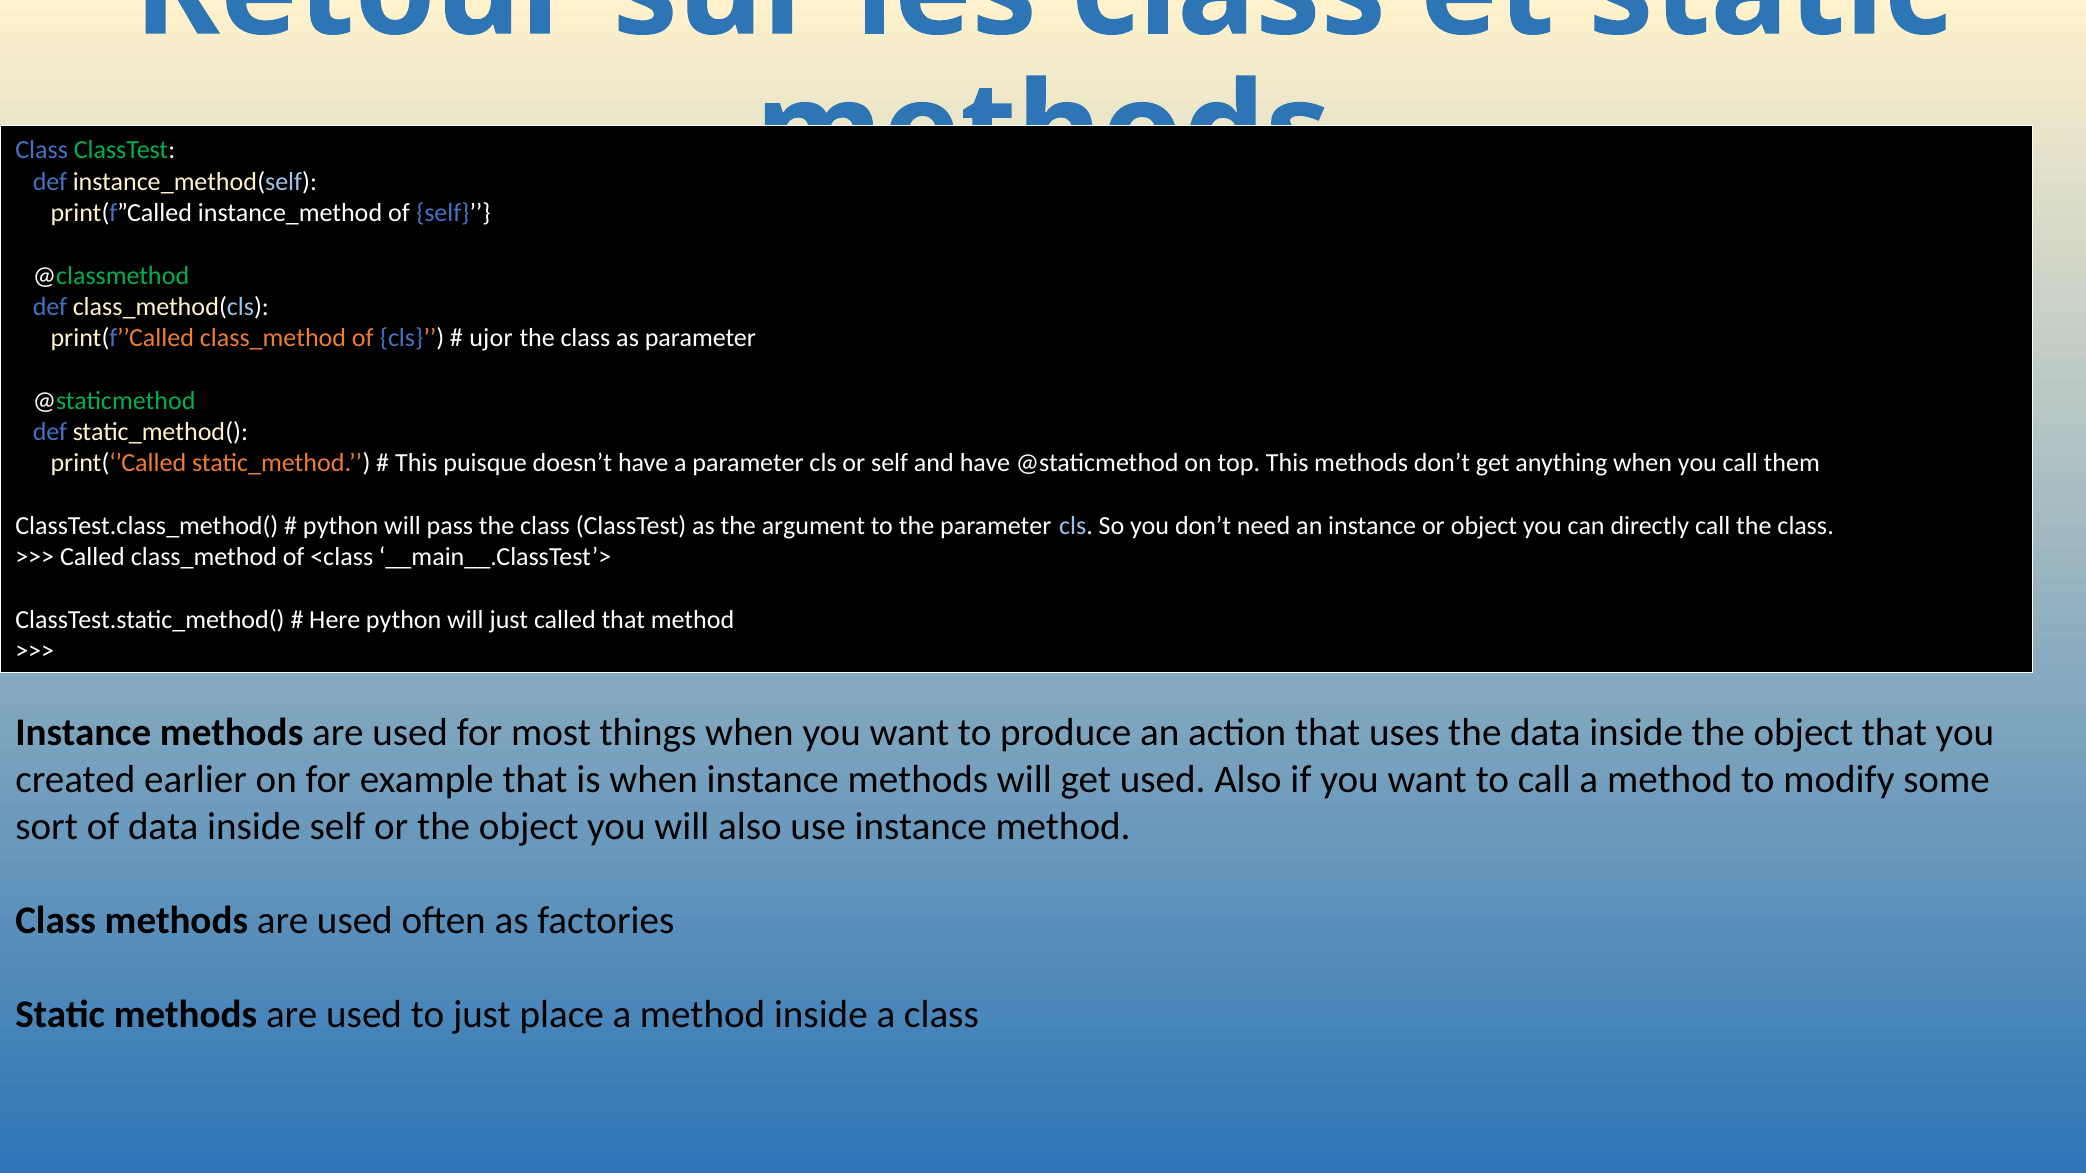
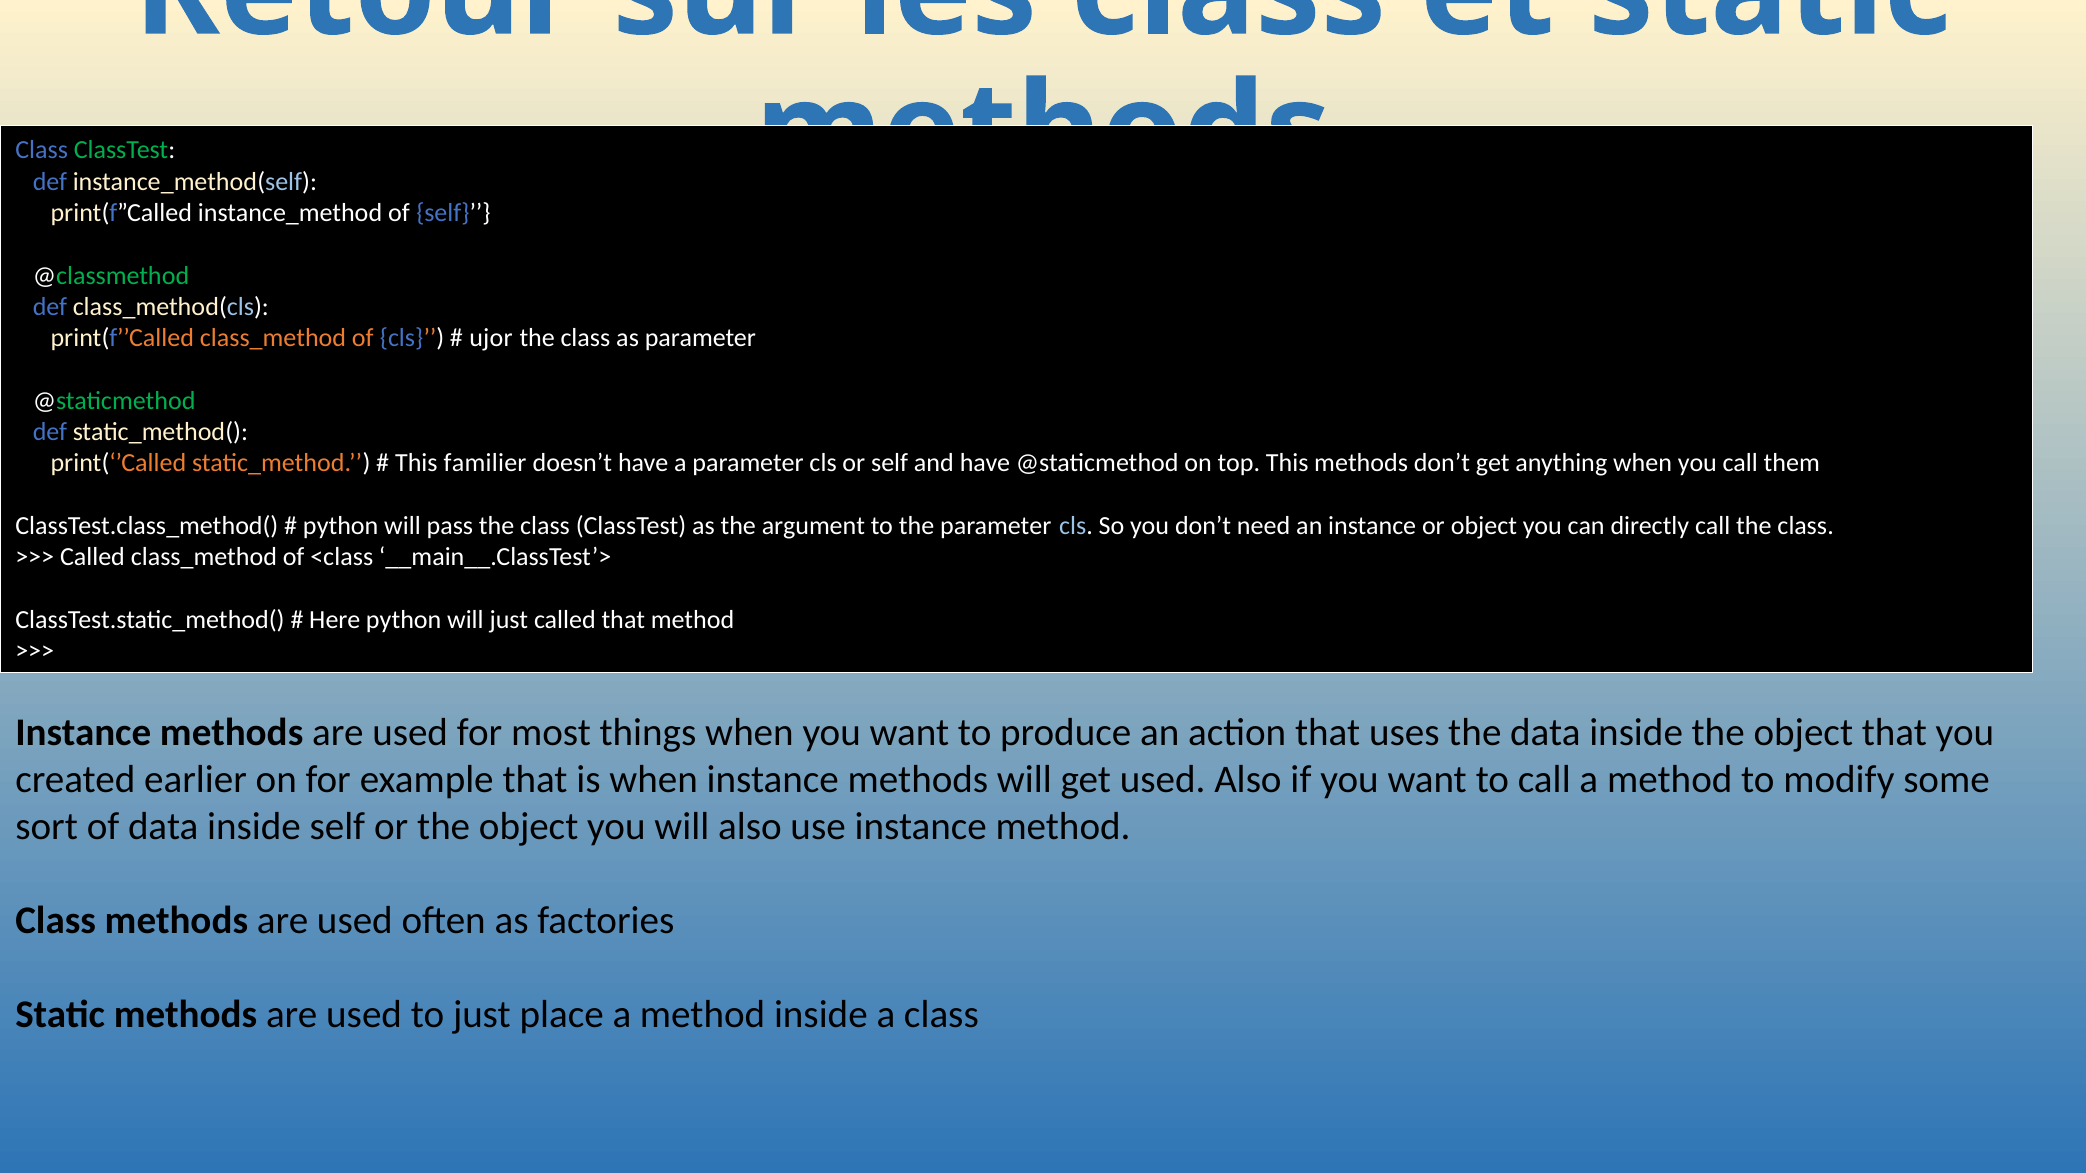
puisque: puisque -> familier
